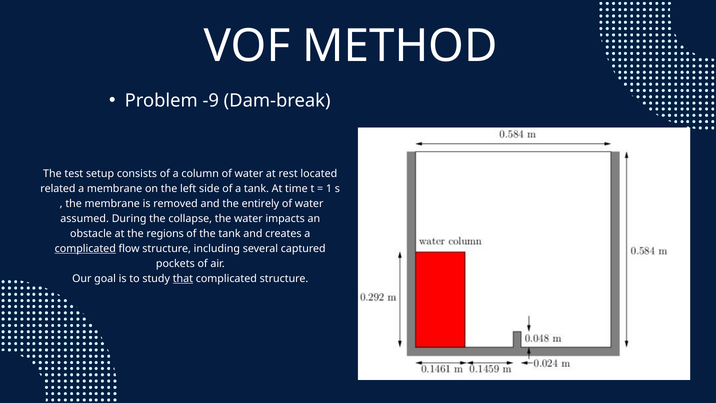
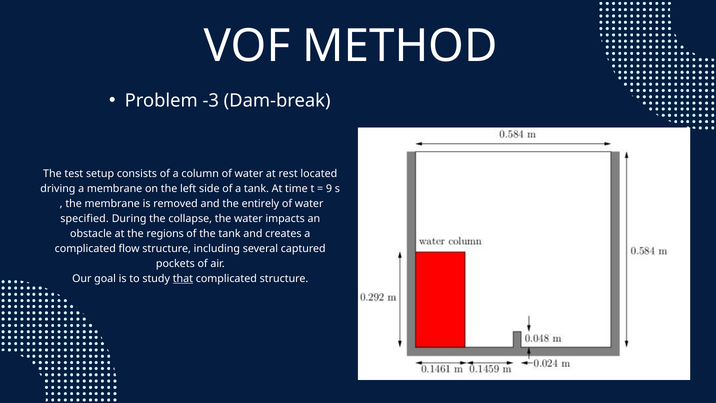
-9: -9 -> -3
related: related -> driving
1: 1 -> 9
assumed: assumed -> specified
complicated at (85, 249) underline: present -> none
